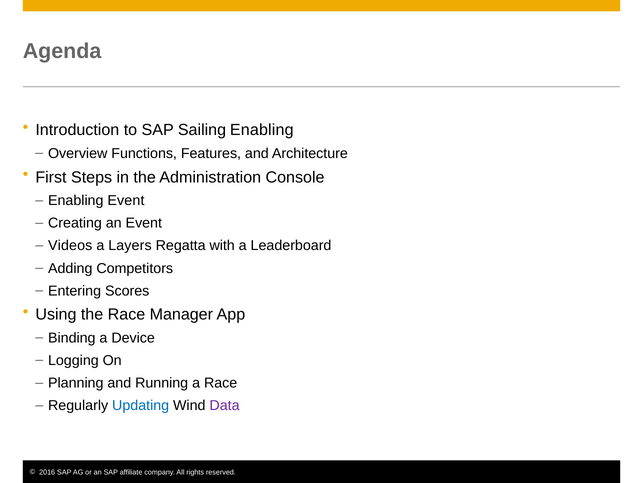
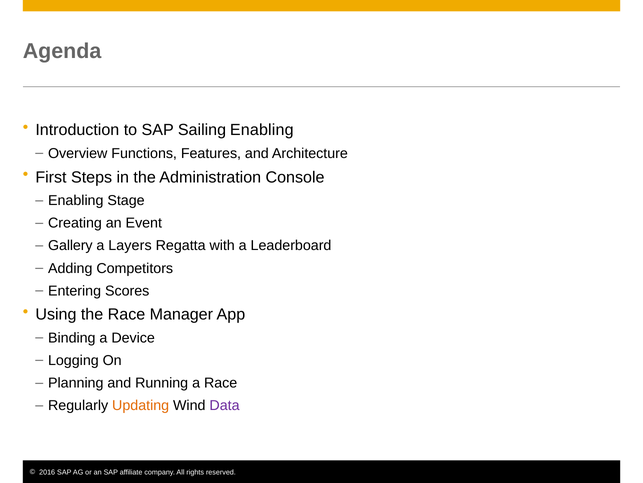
Enabling Event: Event -> Stage
Videos: Videos -> Gallery
Updating colour: blue -> orange
